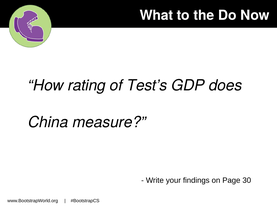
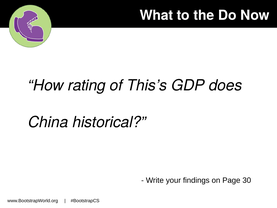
Test’s: Test’s -> This’s
measure: measure -> historical
